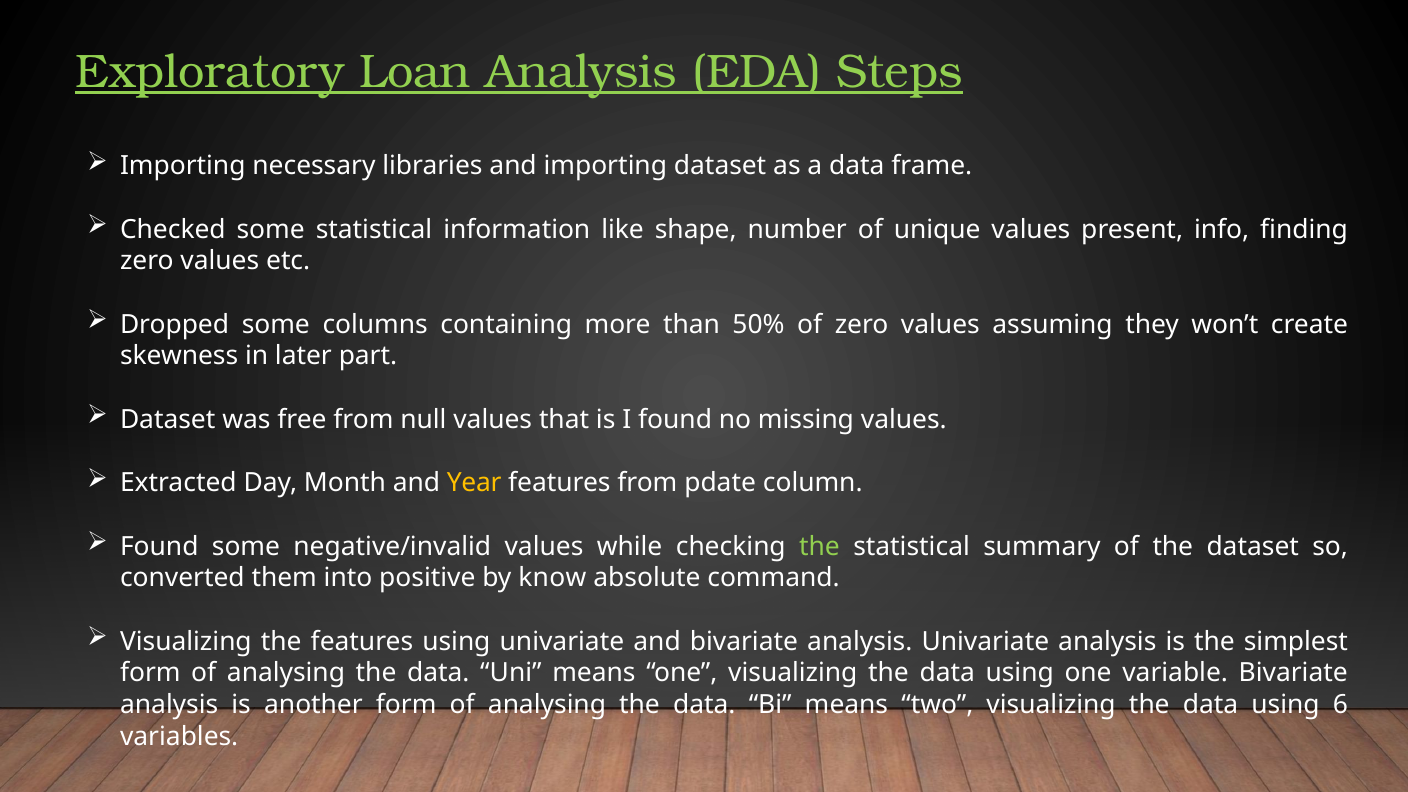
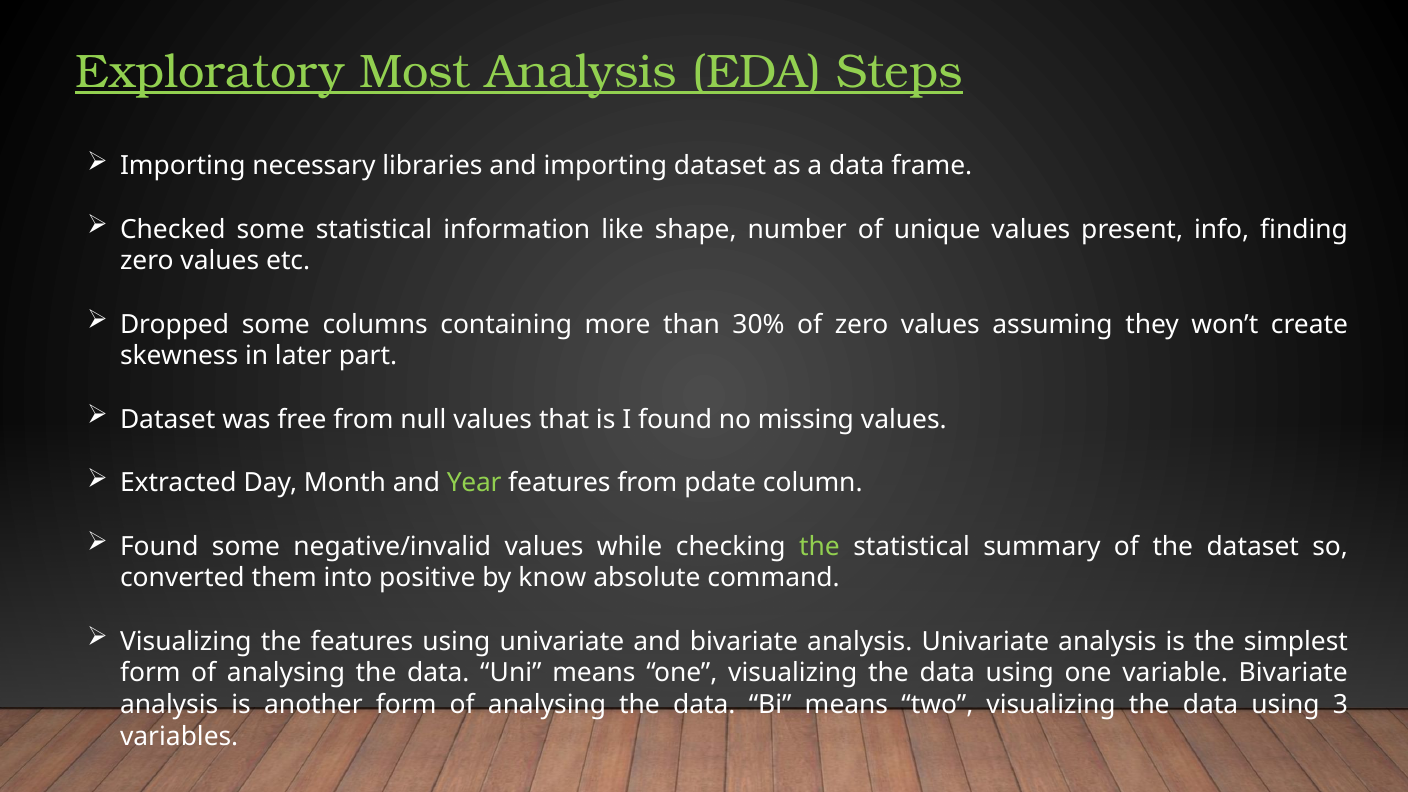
Loan: Loan -> Most
50%: 50% -> 30%
Year colour: yellow -> light green
6: 6 -> 3
